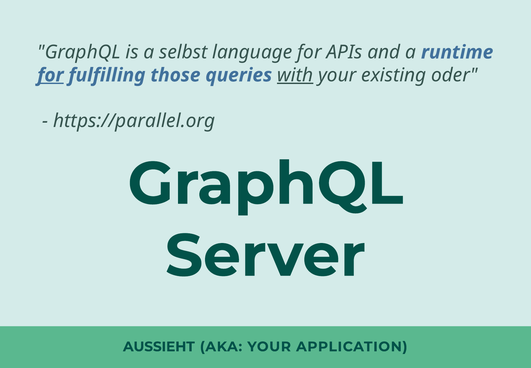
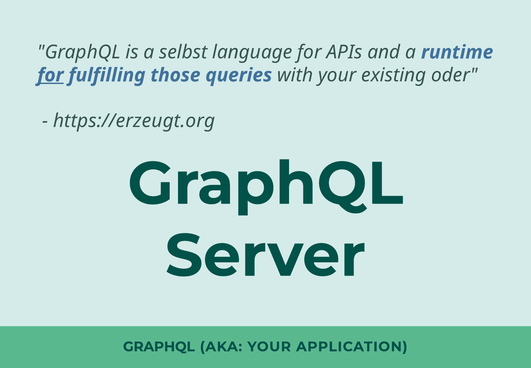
with underline: present -> none
https://parallel.org: https://parallel.org -> https://erzeugt.org
AUSSIEHT at (159, 346): AUSSIEHT -> GRAPHQL
